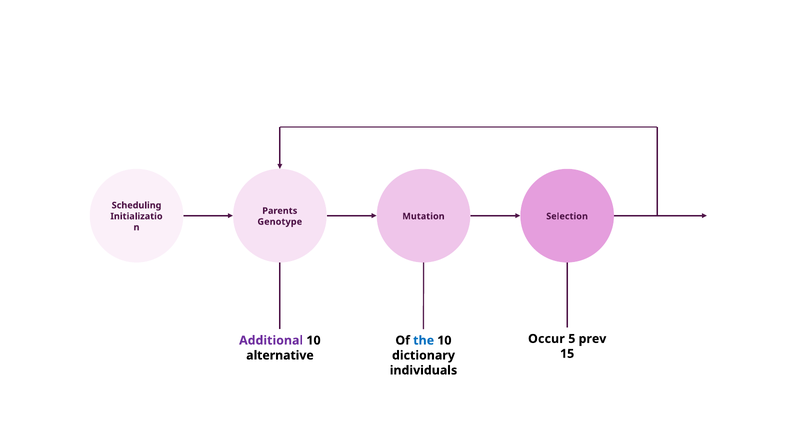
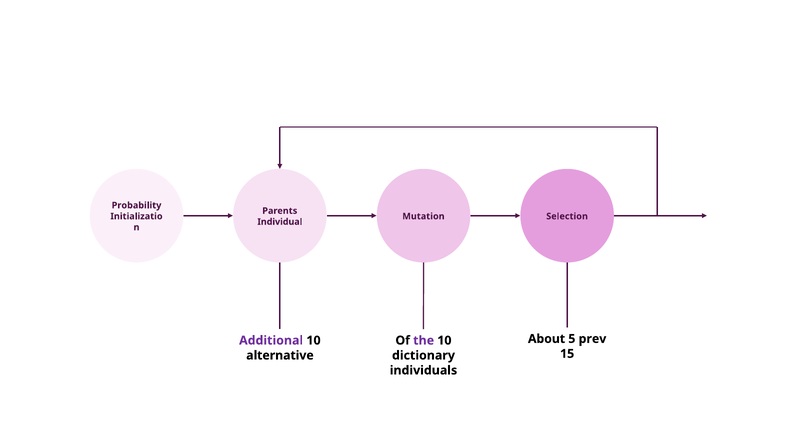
Scheduling: Scheduling -> Probability
Genotype: Genotype -> Individual
Occur: Occur -> About
the colour: blue -> purple
